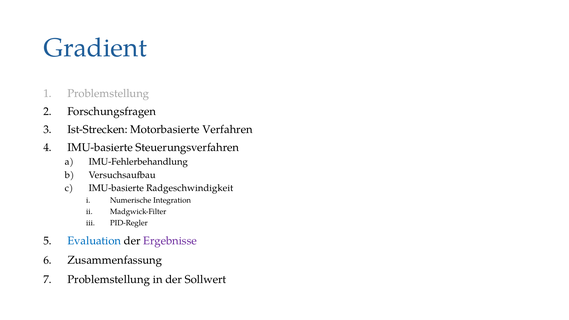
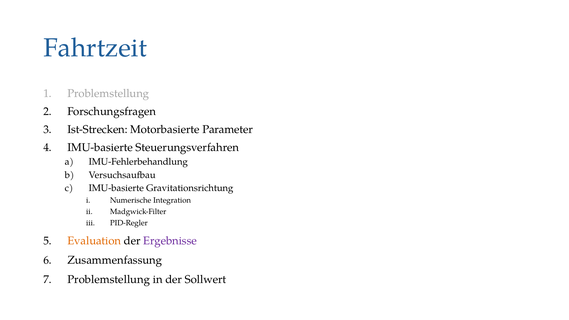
Gradient: Gradient -> Fahrtzeit
Verfahren: Verfahren -> Parameter
Radgeschwindigkeit: Radgeschwindigkeit -> Gravitationsrichtung
Evaluation colour: blue -> orange
